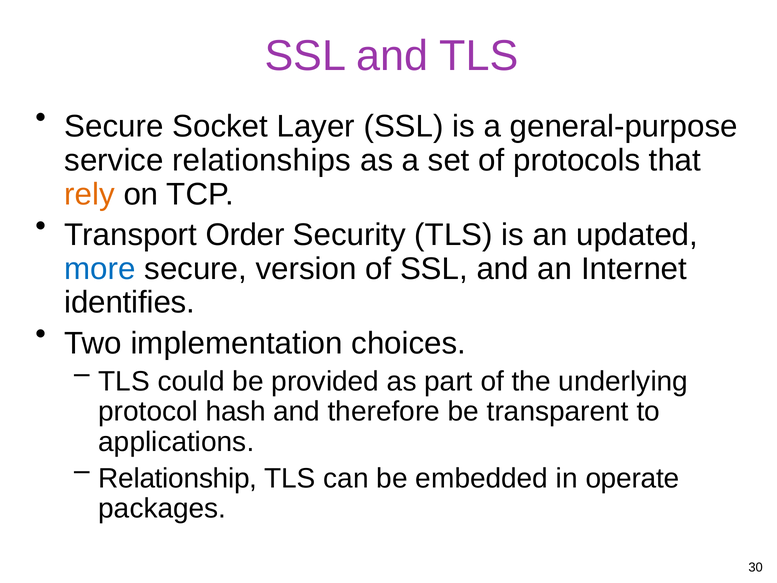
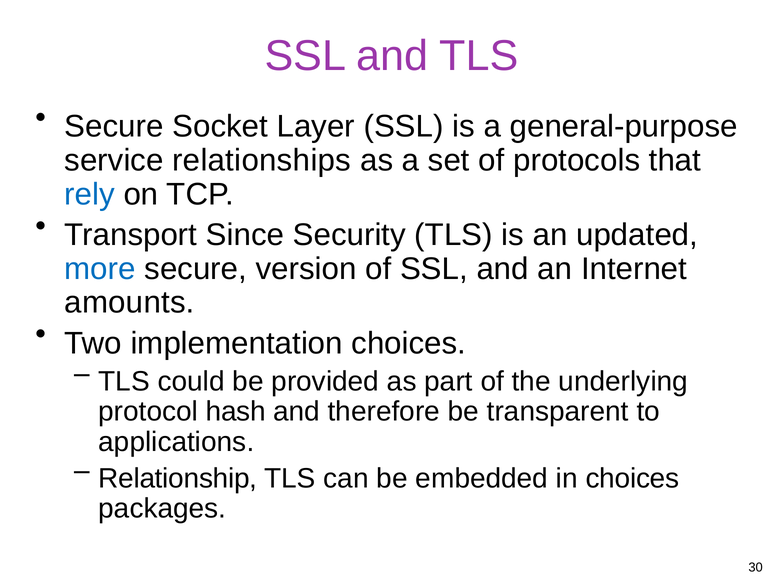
rely colour: orange -> blue
Order: Order -> Since
identifies: identifies -> amounts
in operate: operate -> choices
